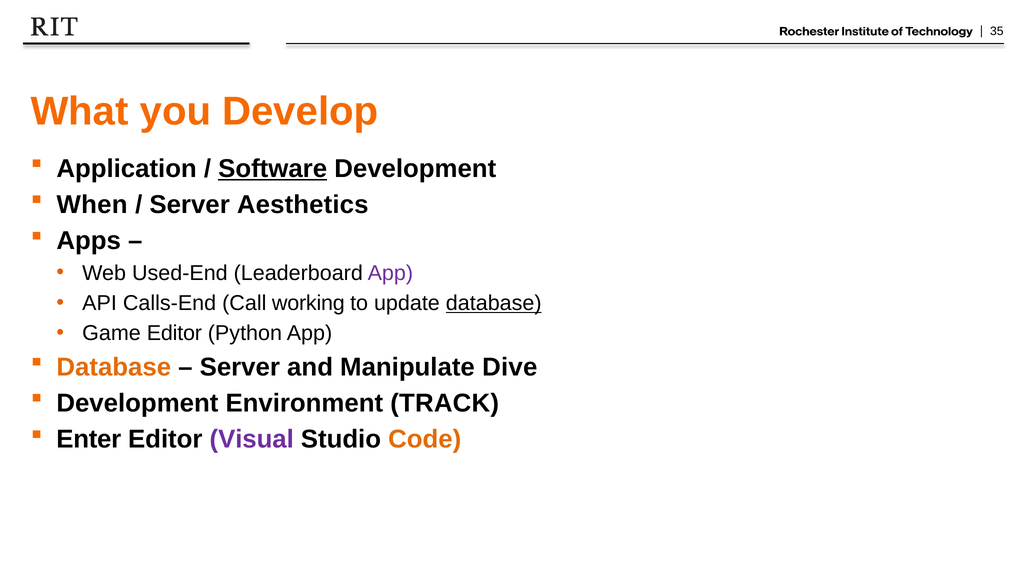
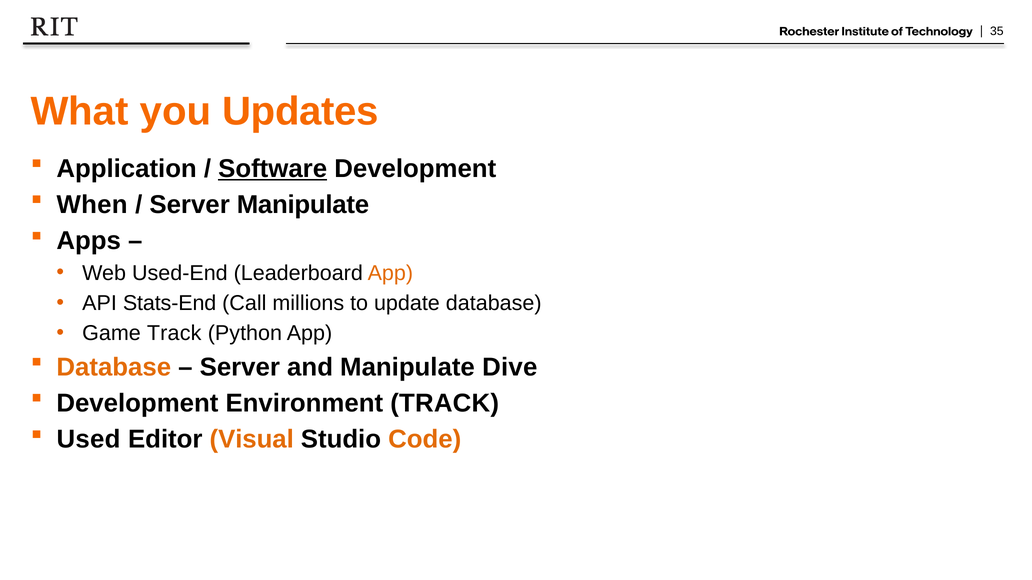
Develop: Develop -> Updates
Server Aesthetics: Aesthetics -> Manipulate
App at (390, 273) colour: purple -> orange
Calls-End: Calls-End -> Stats-End
working: working -> millions
database at (494, 303) underline: present -> none
Game Editor: Editor -> Track
Enter: Enter -> Used
Visual colour: purple -> orange
